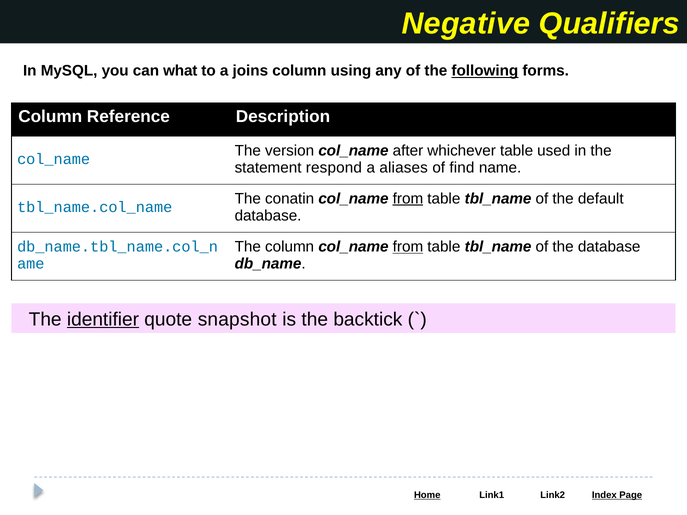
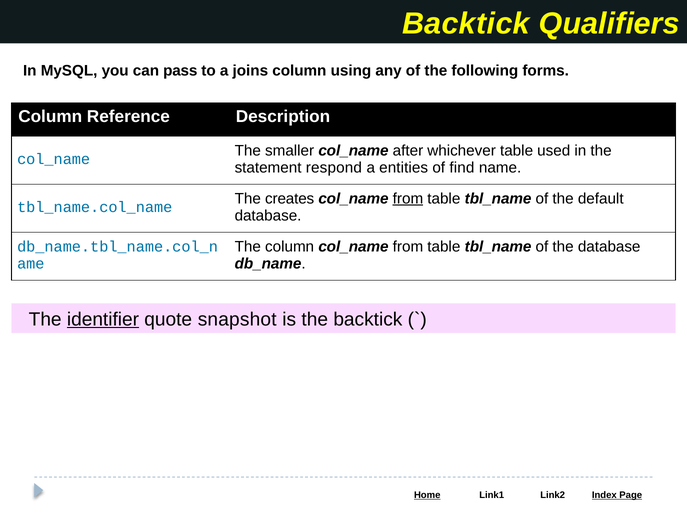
Negative at (466, 24): Negative -> Backtick
what: what -> pass
following underline: present -> none
version: version -> smaller
aliases: aliases -> entities
conatin: conatin -> creates
from at (408, 247) underline: present -> none
